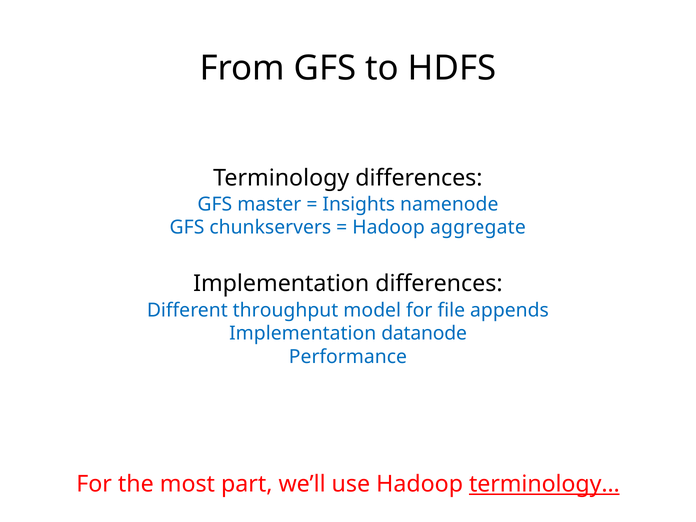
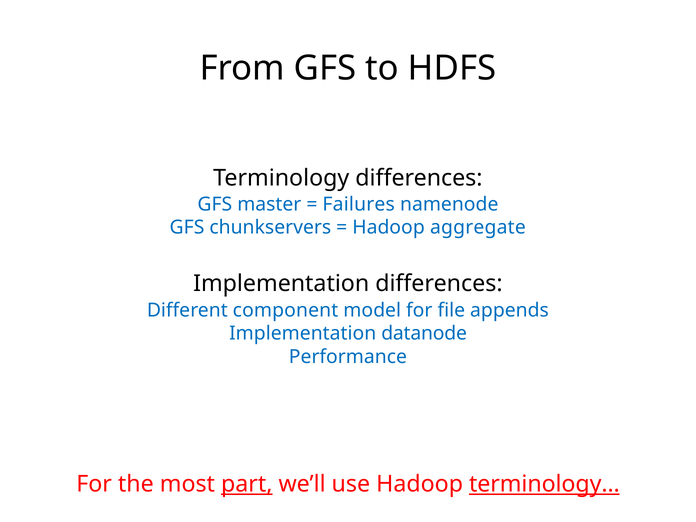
Insights: Insights -> Failures
throughput: throughput -> component
part underline: none -> present
